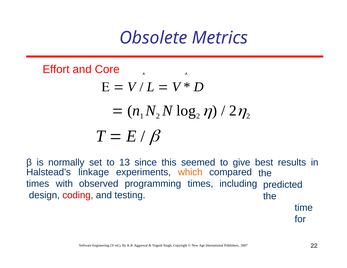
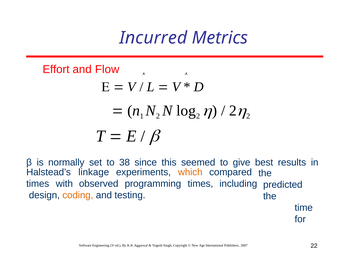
Obsolete: Obsolete -> Incurred
Core: Core -> Flow
13: 13 -> 38
coding colour: red -> orange
